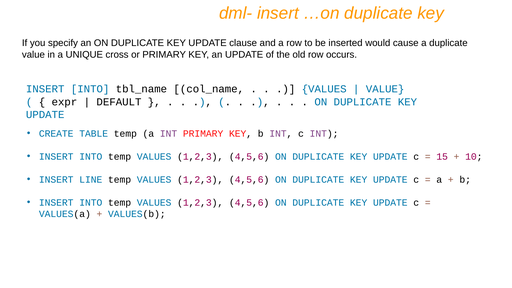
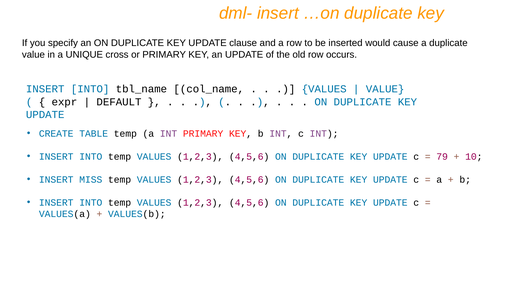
15: 15 -> 79
LINE: LINE -> MISS
